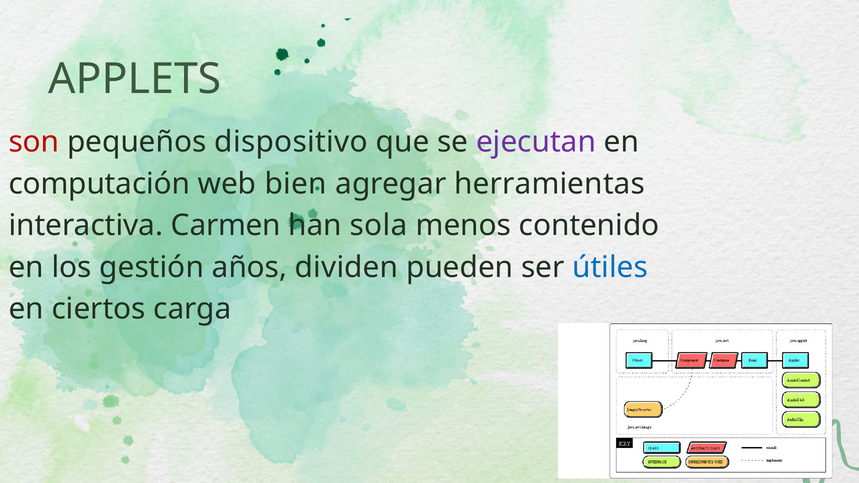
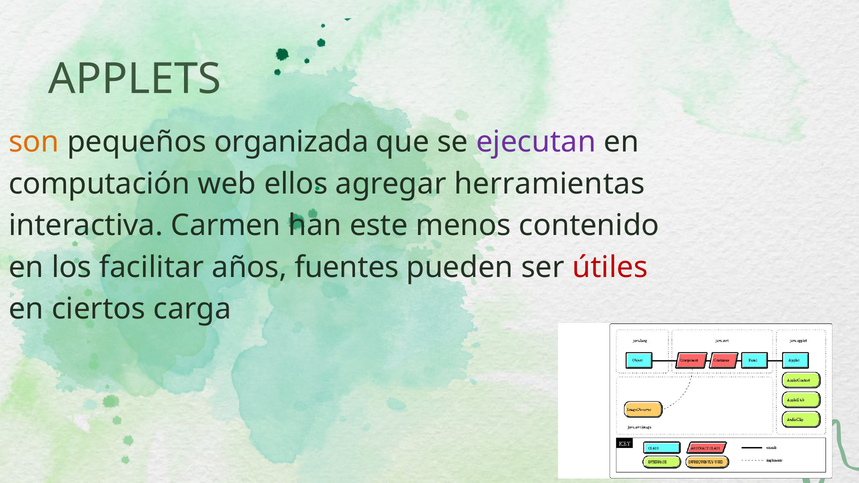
son colour: red -> orange
dispositivo: dispositivo -> organizada
bien: bien -> ellos
sola: sola -> este
gestión: gestión -> facilitar
dividen: dividen -> fuentes
útiles colour: blue -> red
